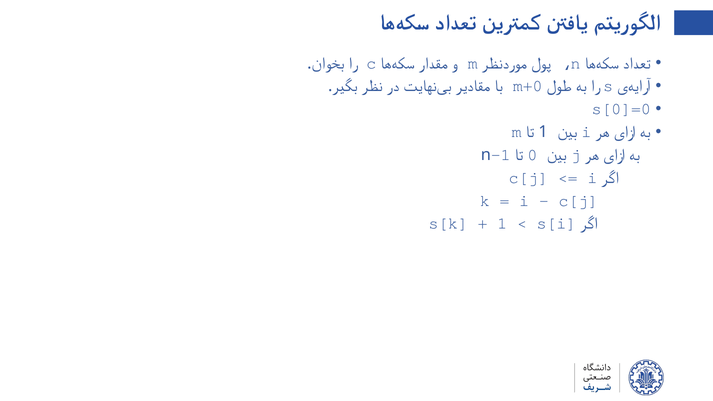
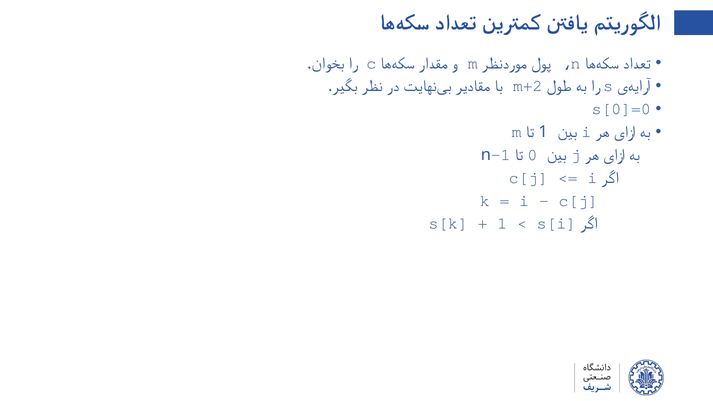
m+0: m+0 -> m+2
